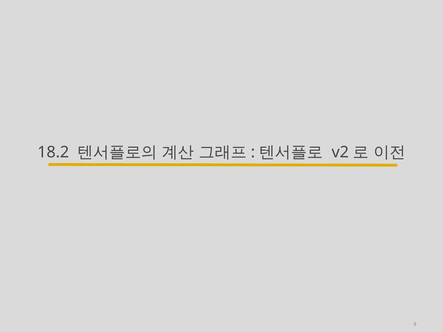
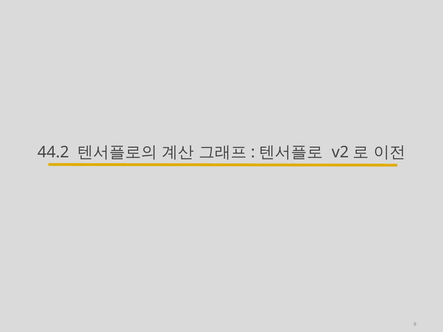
18.2: 18.2 -> 44.2
